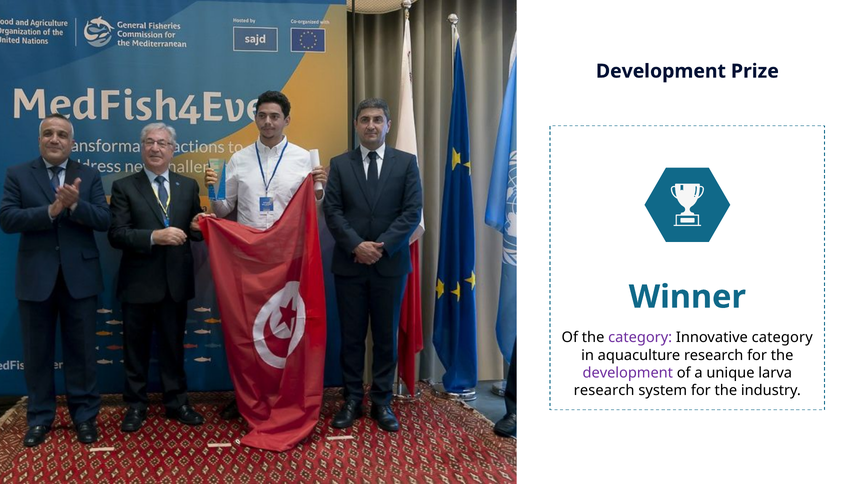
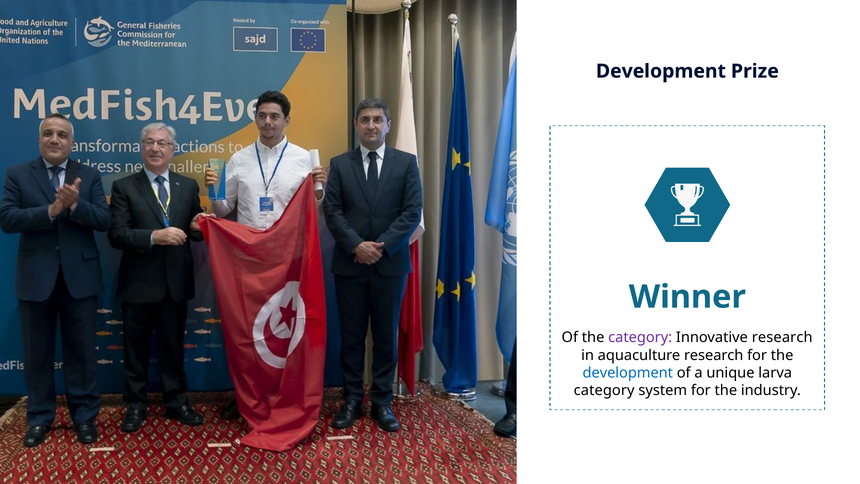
Innovative category: category -> research
development at (628, 373) colour: purple -> blue
research at (604, 390): research -> category
